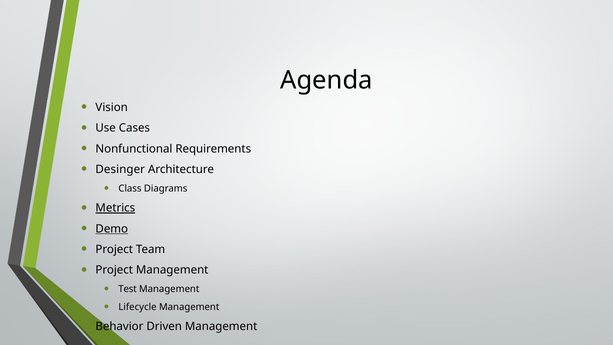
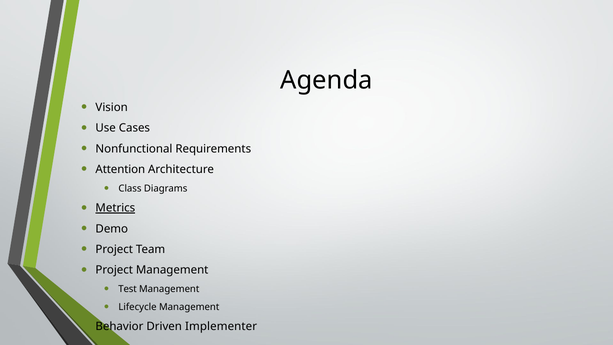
Desinger: Desinger -> Attention
Demo underline: present -> none
Driven Management: Management -> Implementer
